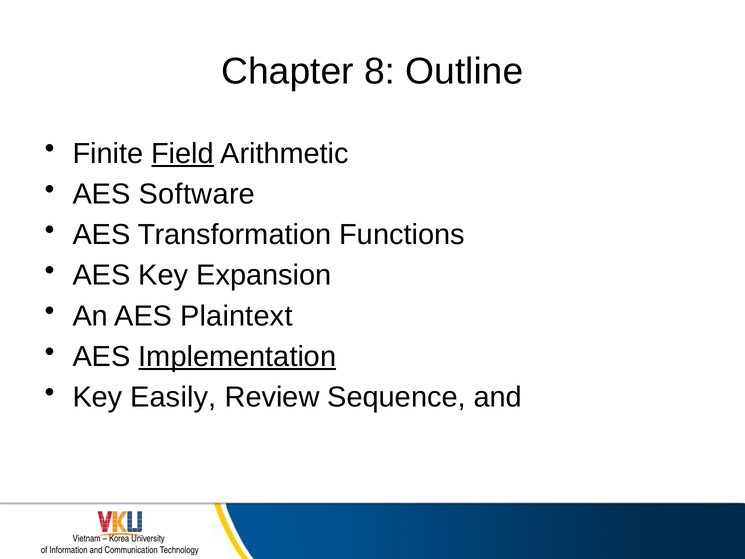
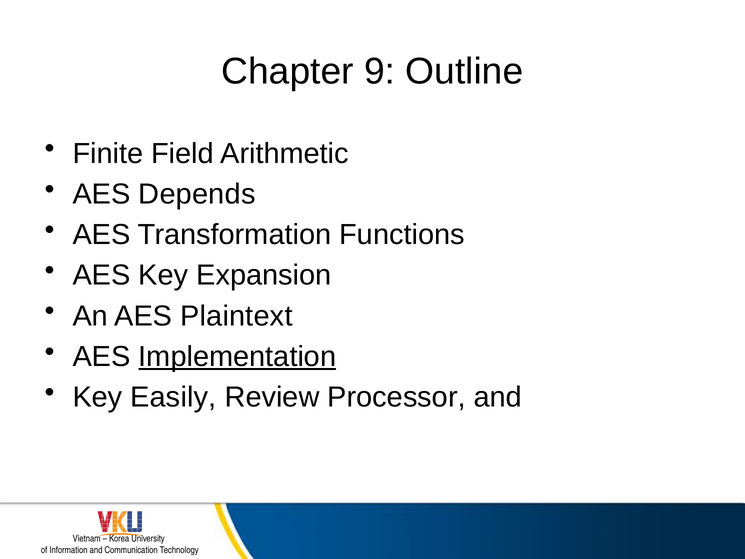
8: 8 -> 9
Field underline: present -> none
Software: Software -> Depends
Sequence: Sequence -> Processor
